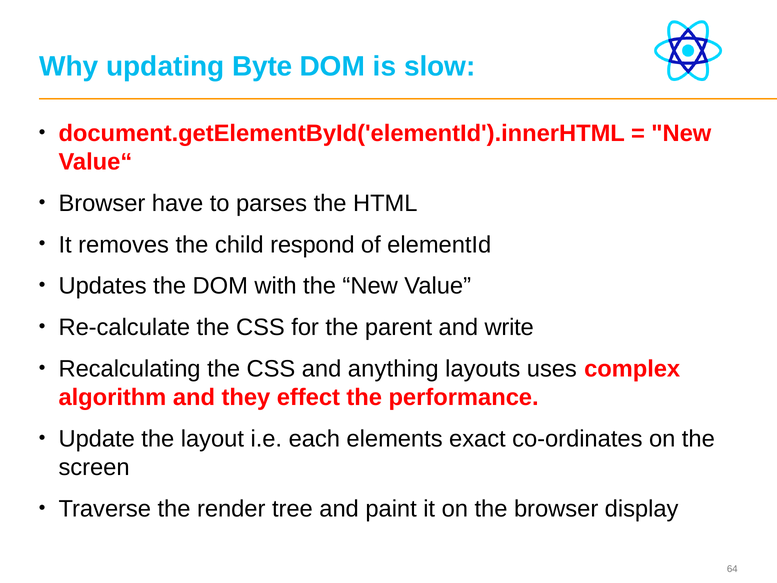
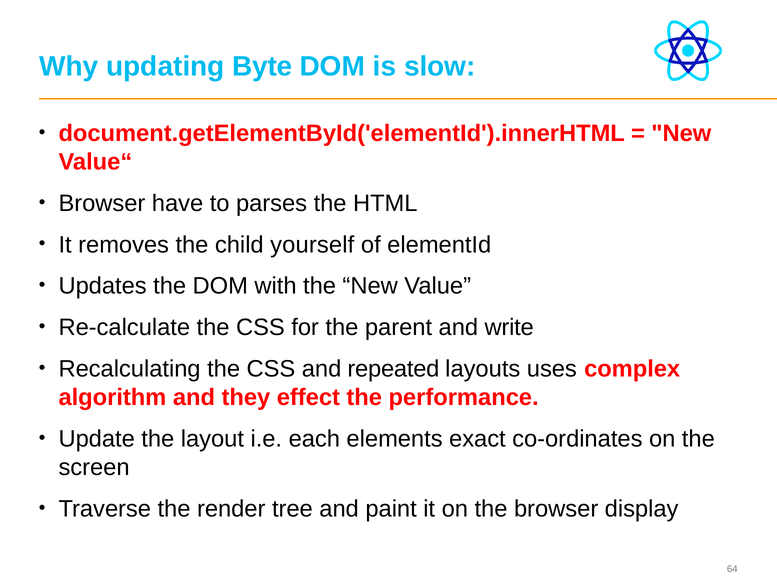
respond: respond -> yourself
anything: anything -> repeated
